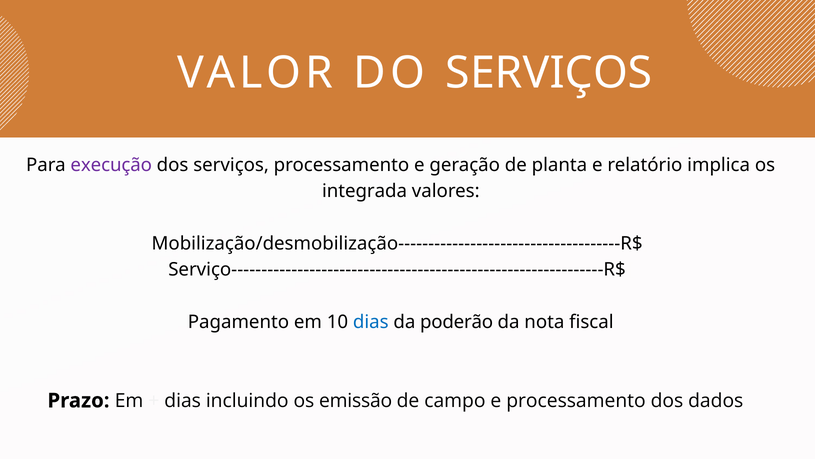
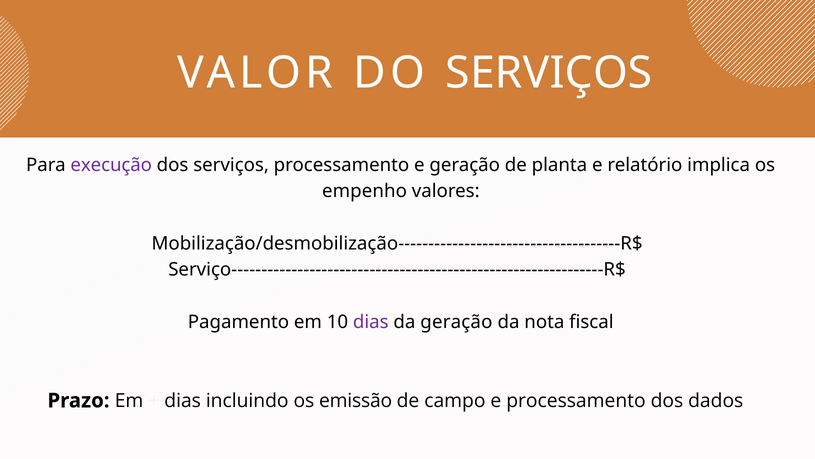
integrada: integrada -> empenho
dias at (371, 322) colour: blue -> purple
da poderão: poderão -> geração
